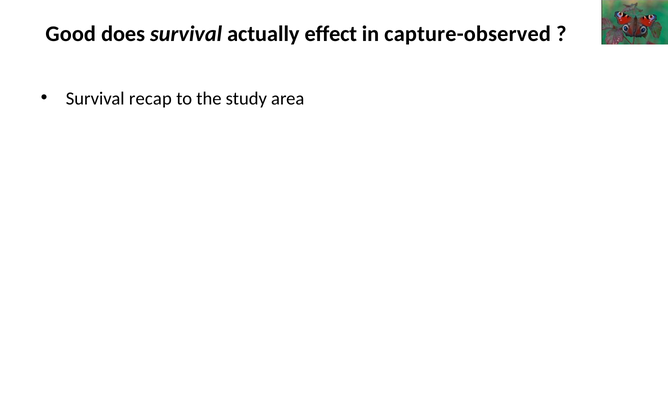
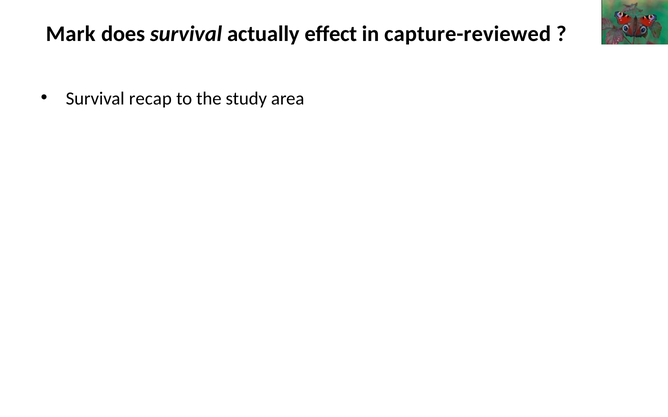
Good: Good -> Mark
capture-observed: capture-observed -> capture-reviewed
